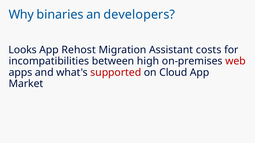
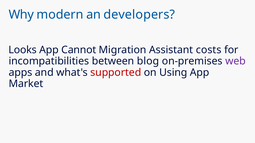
binaries: binaries -> modern
Rehost: Rehost -> Cannot
high: high -> blog
web colour: red -> purple
Cloud: Cloud -> Using
